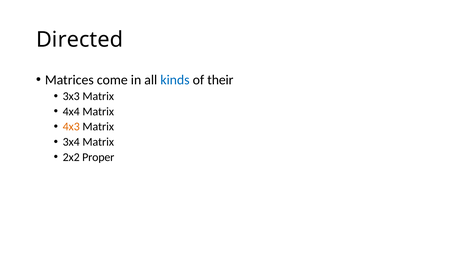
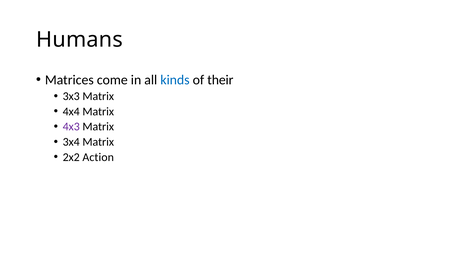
Directed: Directed -> Humans
4x3 colour: orange -> purple
Proper: Proper -> Action
